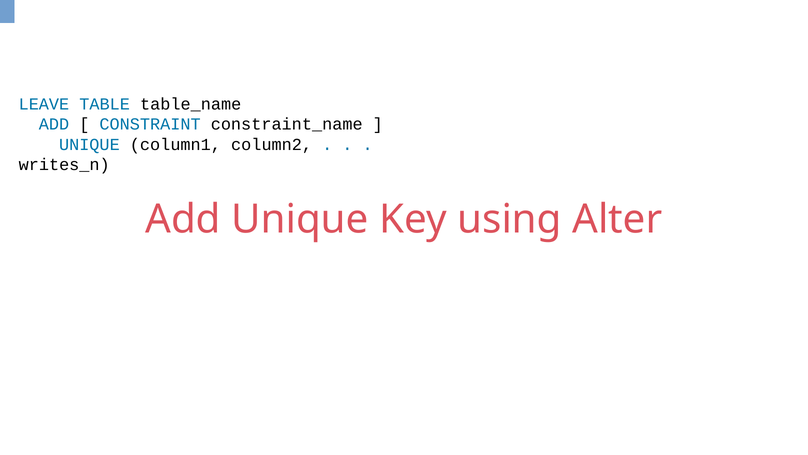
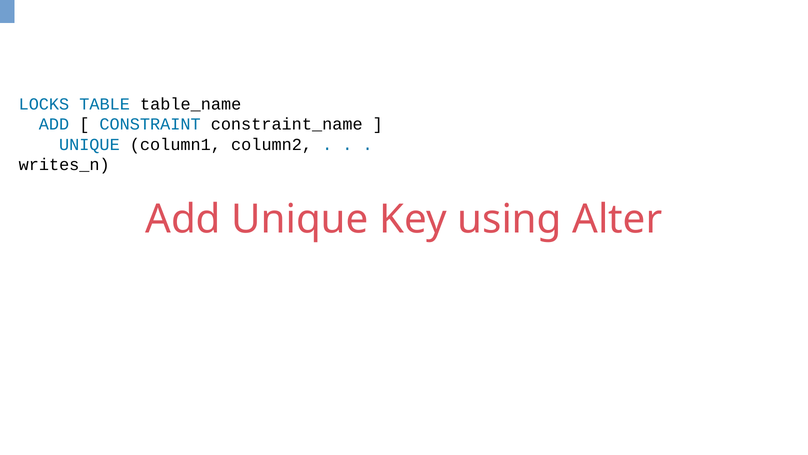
LEAVE: LEAVE -> LOCKS
